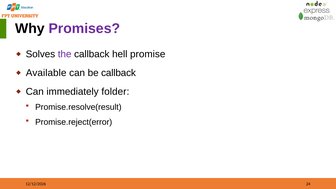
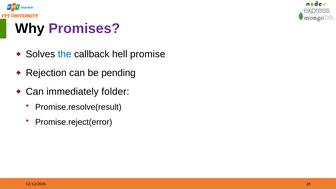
the colour: purple -> blue
Available: Available -> Rejection
be callback: callback -> pending
